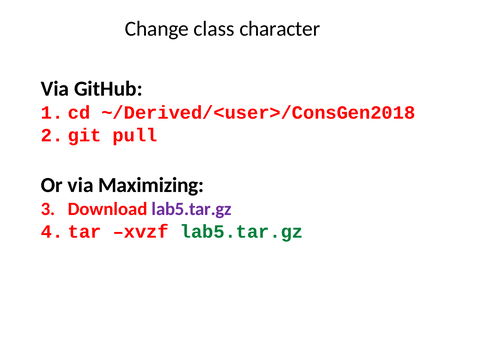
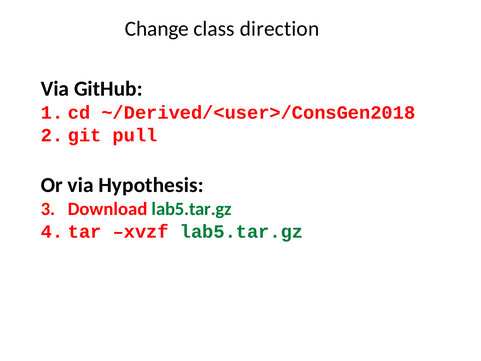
character: character -> direction
Maximizing: Maximizing -> Hypothesis
lab5.tar.gz at (192, 209) colour: purple -> green
